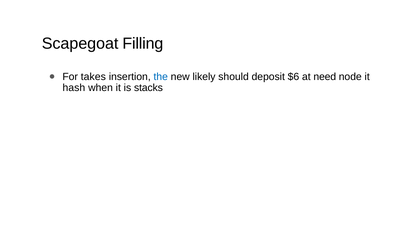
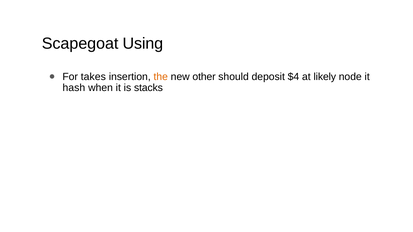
Filling: Filling -> Using
the colour: blue -> orange
likely: likely -> other
$6: $6 -> $4
need: need -> likely
